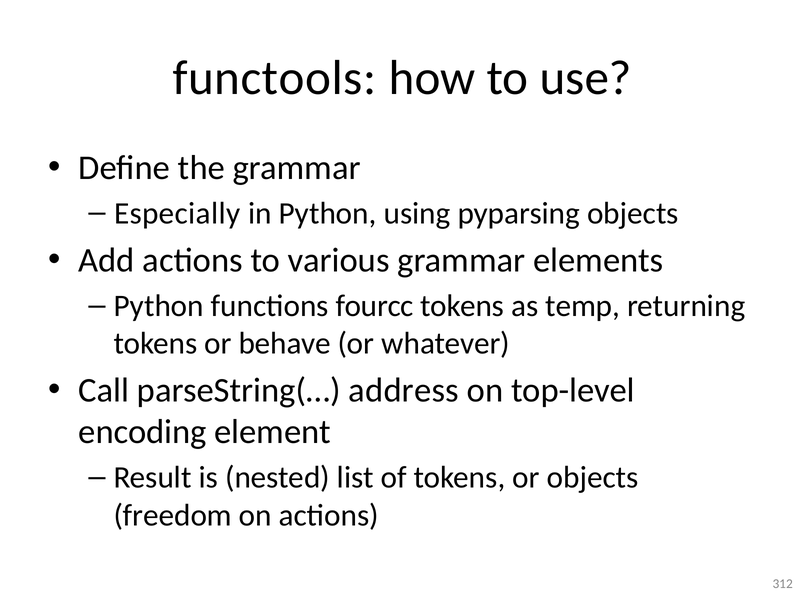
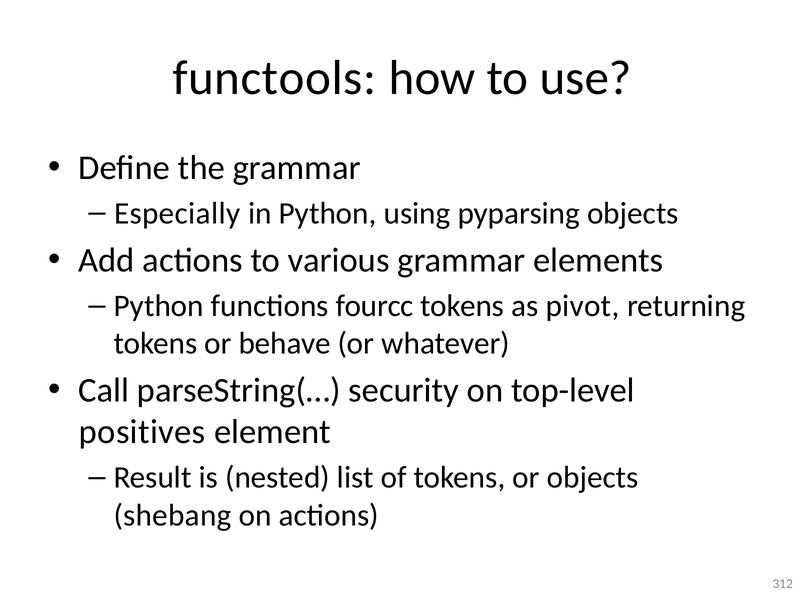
temp: temp -> pivot
address: address -> security
encoding: encoding -> positives
freedom: freedom -> shebang
